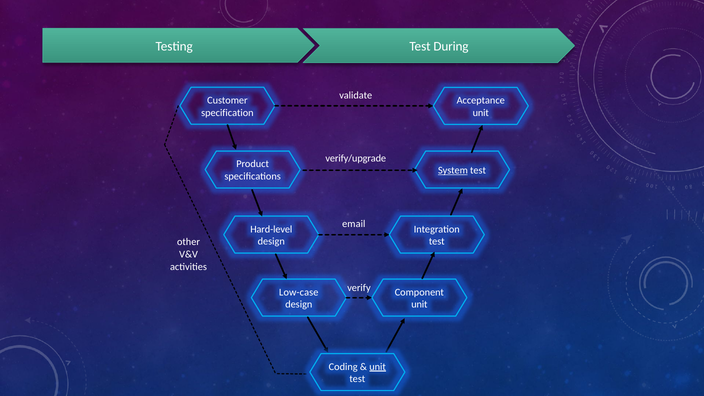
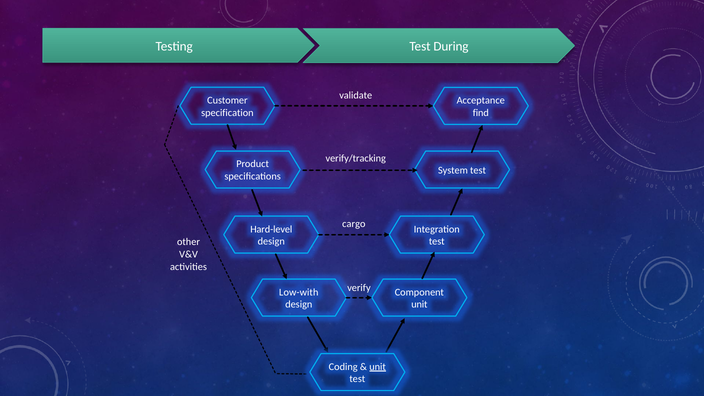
unit at (481, 113): unit -> find
verify/upgrade: verify/upgrade -> verify/tracking
System underline: present -> none
email: email -> cargo
Low-case: Low-case -> Low-with
